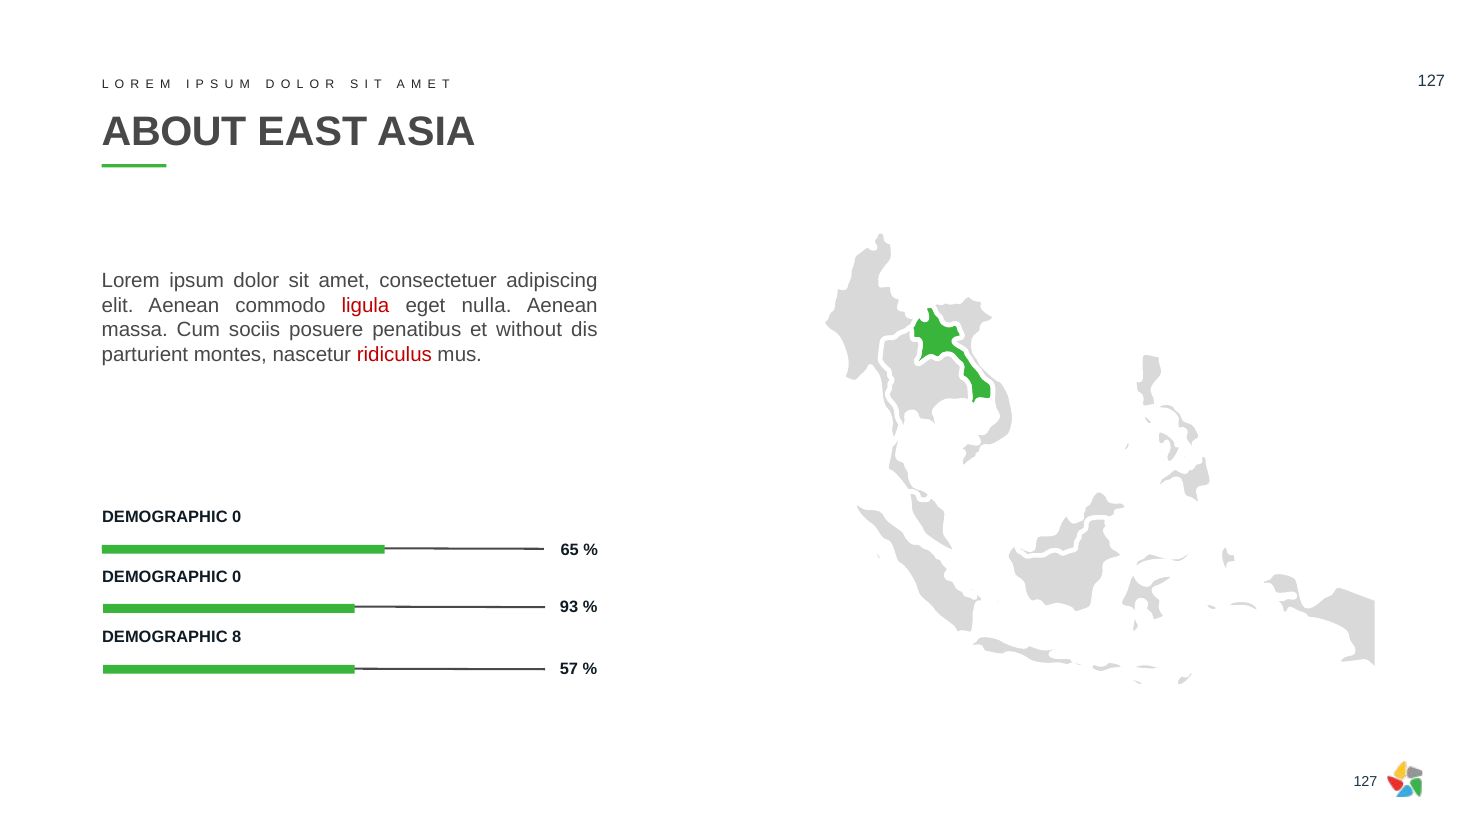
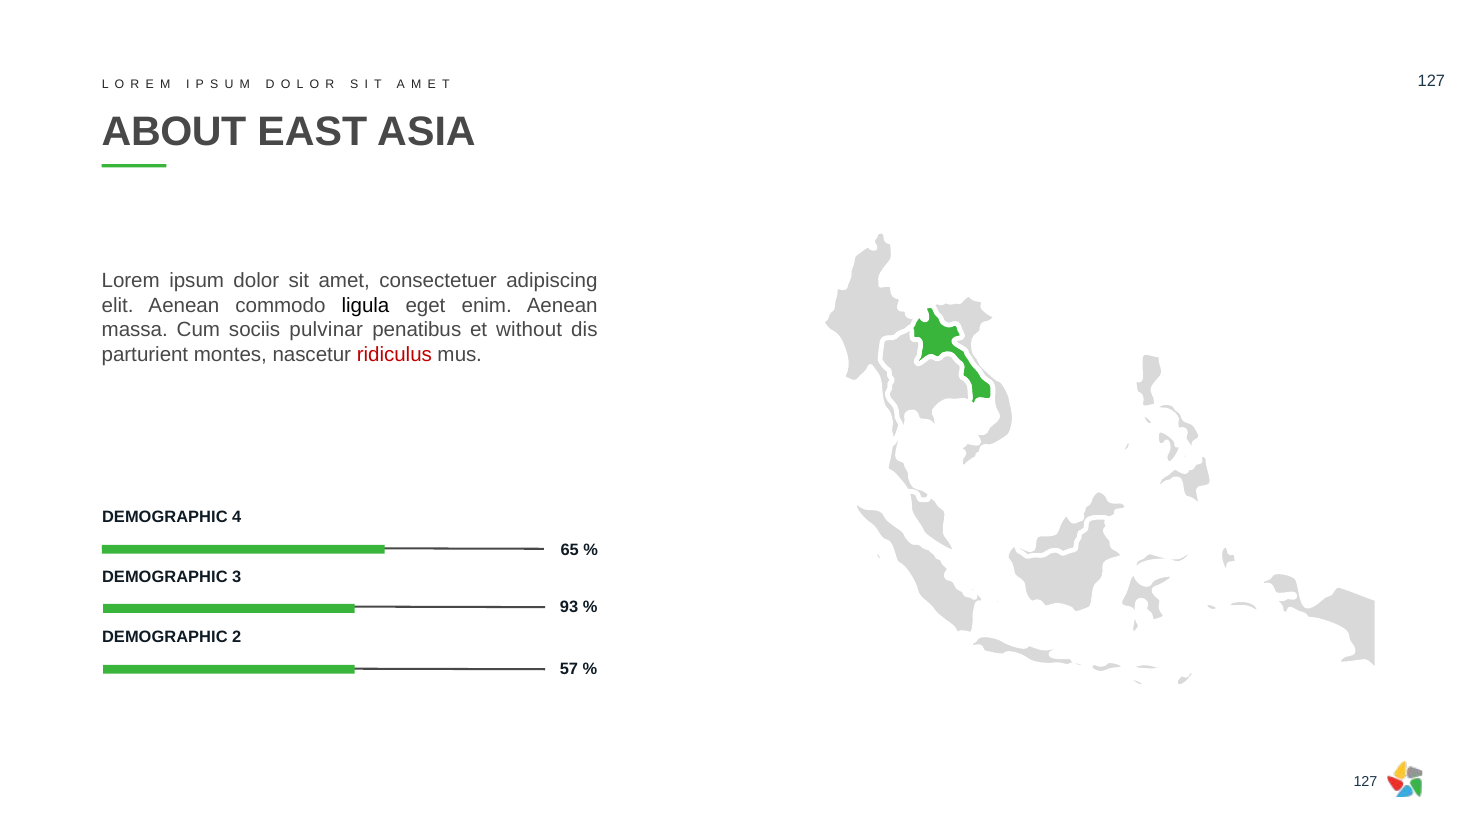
ligula colour: red -> black
nulla: nulla -> enim
posuere: posuere -> pulvinar
0 at (237, 517): 0 -> 4
0 at (237, 577): 0 -> 3
8: 8 -> 2
